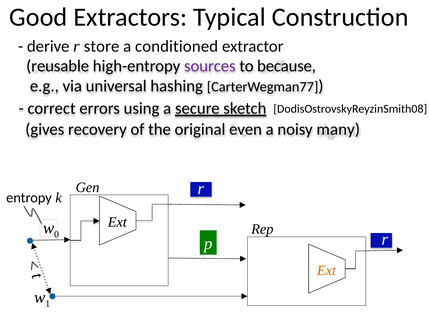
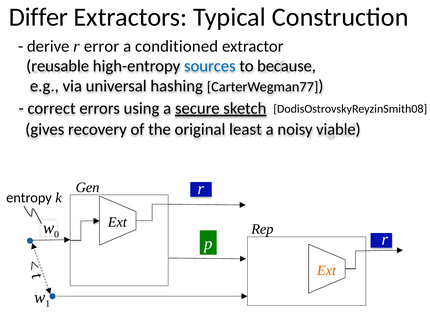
Good: Good -> Differ
store: store -> error
sources colour: purple -> blue
even: even -> least
many: many -> viable
